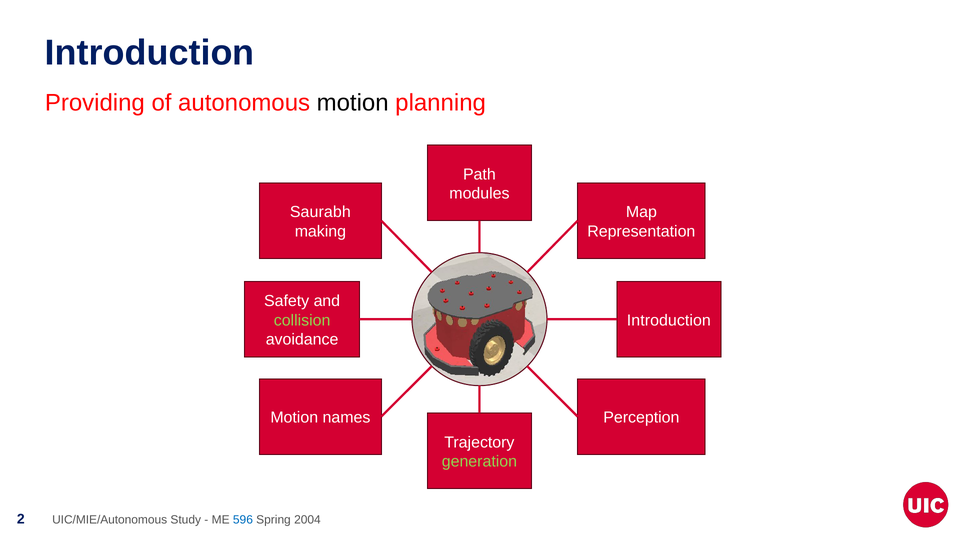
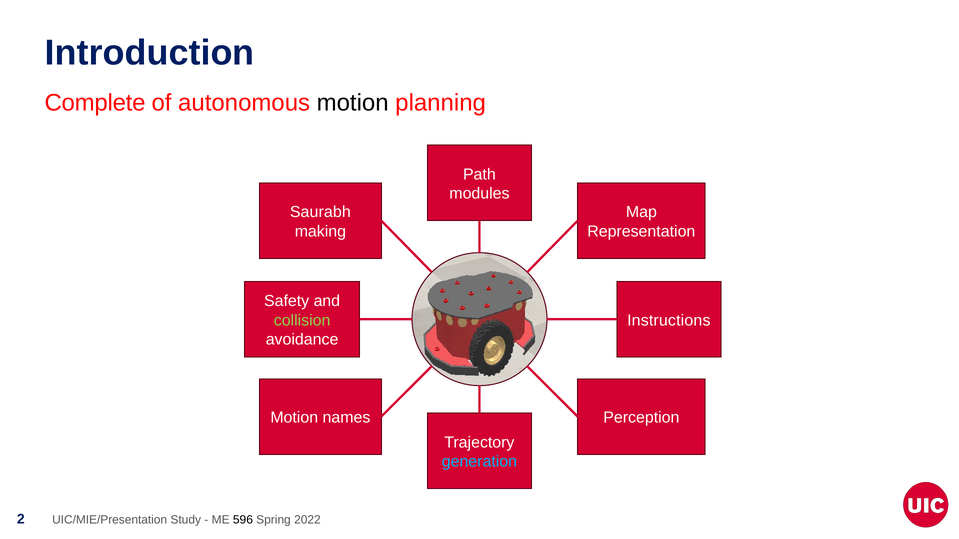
Providing: Providing -> Complete
Introduction at (669, 321): Introduction -> Instructions
generation colour: light green -> light blue
UIC/MIE/Autonomous: UIC/MIE/Autonomous -> UIC/MIE/Presentation
596 colour: blue -> black
2004: 2004 -> 2022
